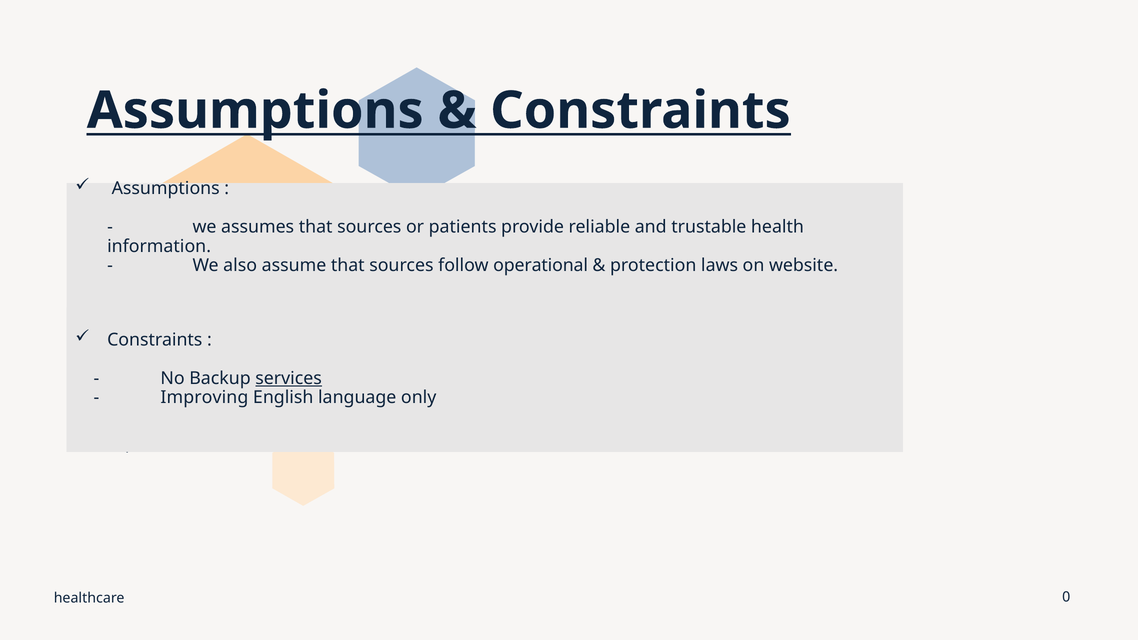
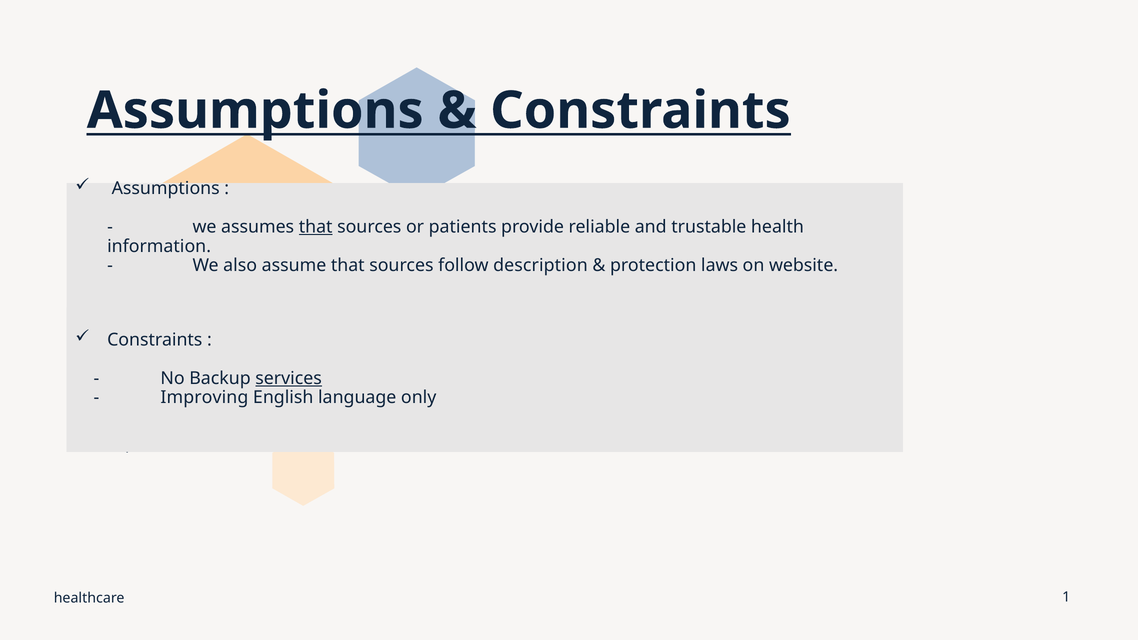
that at (316, 227) underline: none -> present
operational: operational -> description
0: 0 -> 1
